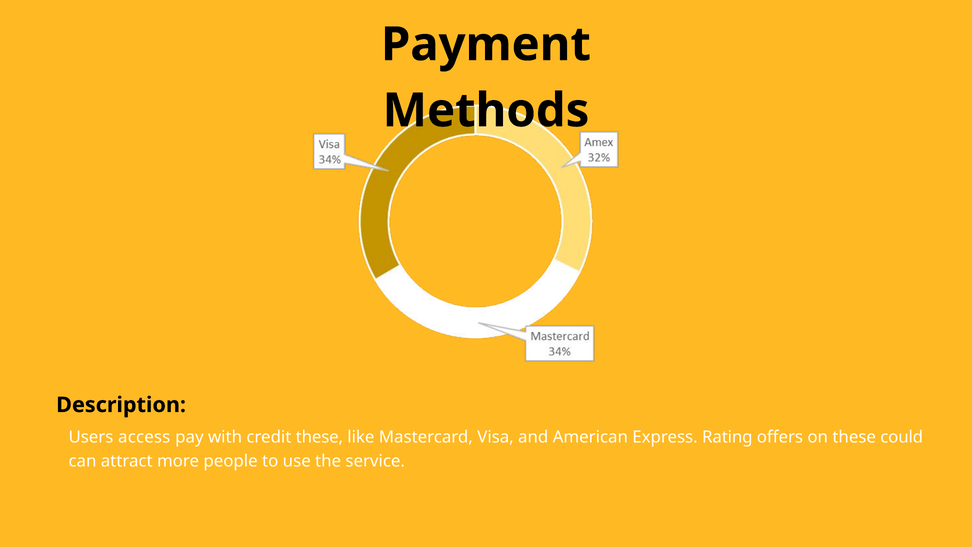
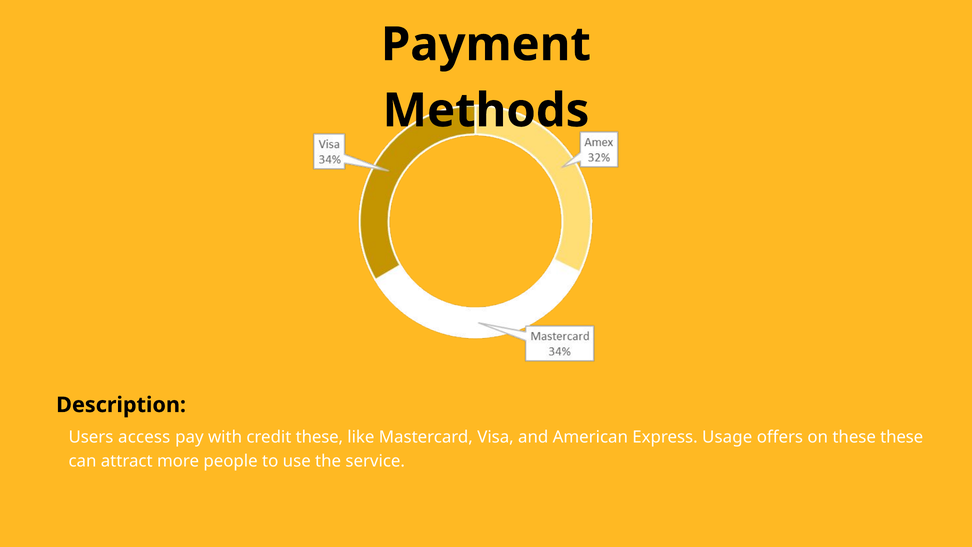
Rating: Rating -> Usage
these could: could -> these
